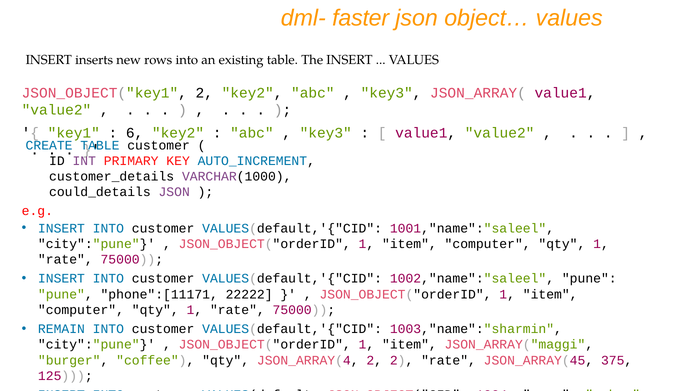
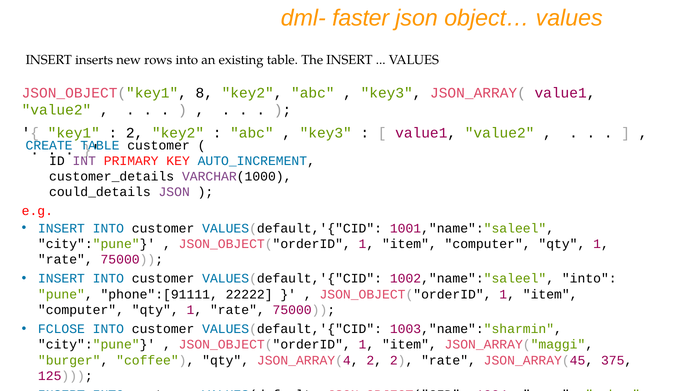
JSON_OBJECT("key1 2: 2 -> 8
6 at (135, 133): 6 -> 2
1002,"name":"saleel pune: pune -> into
phone":[11171: phone":[11171 -> phone":[91111
REMAIN: REMAIN -> FCLOSE
